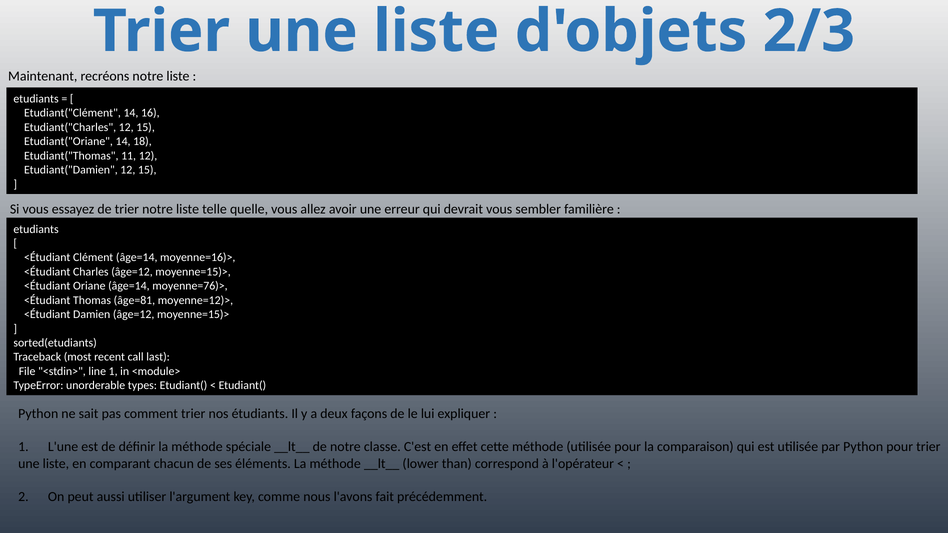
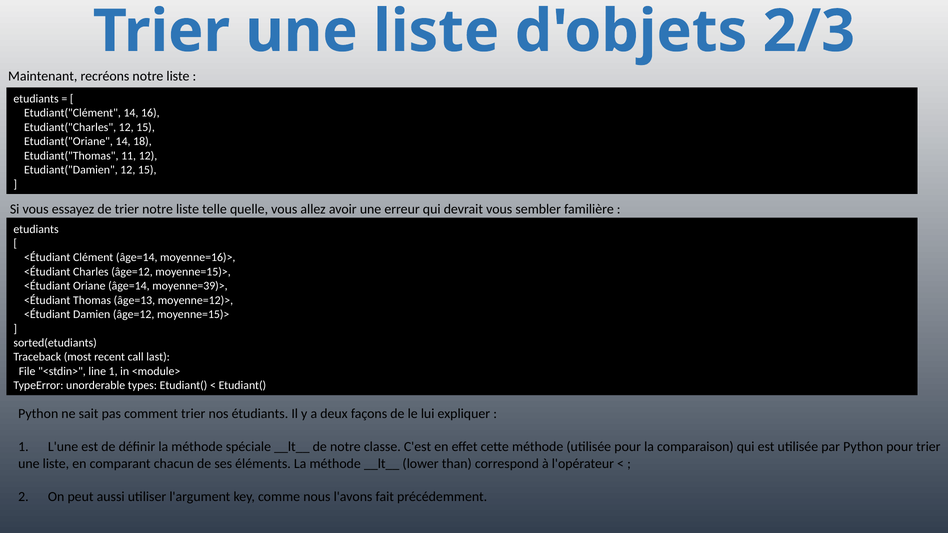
moyenne=76)>: moyenne=76)> -> moyenne=39)>
âge=81: âge=81 -> âge=13
